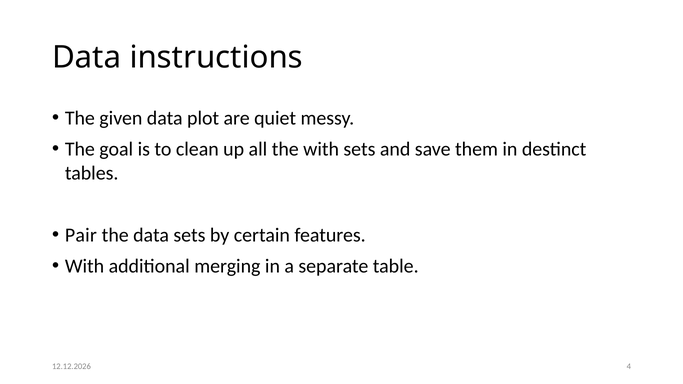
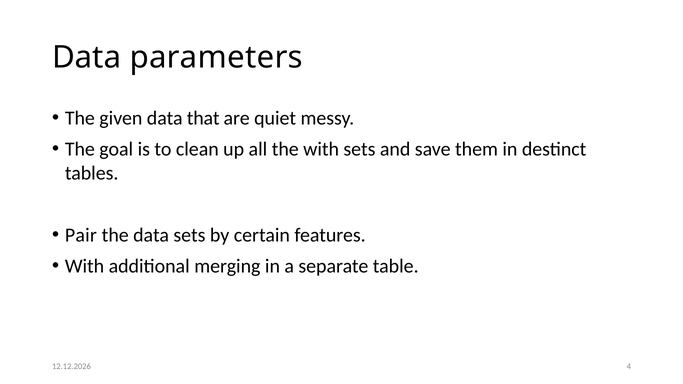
instructions: instructions -> parameters
plot: plot -> that
